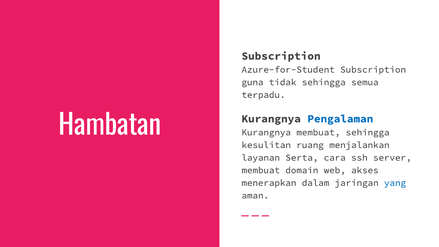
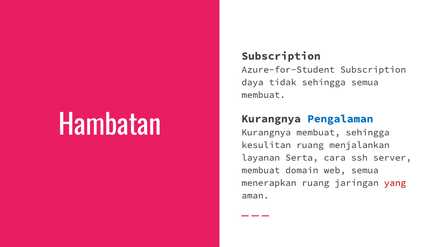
guna: guna -> daya
terpadu at (263, 95): terpadu -> membuat
web akses: akses -> semua
menerapkan dalam: dalam -> ruang
yang colour: blue -> red
